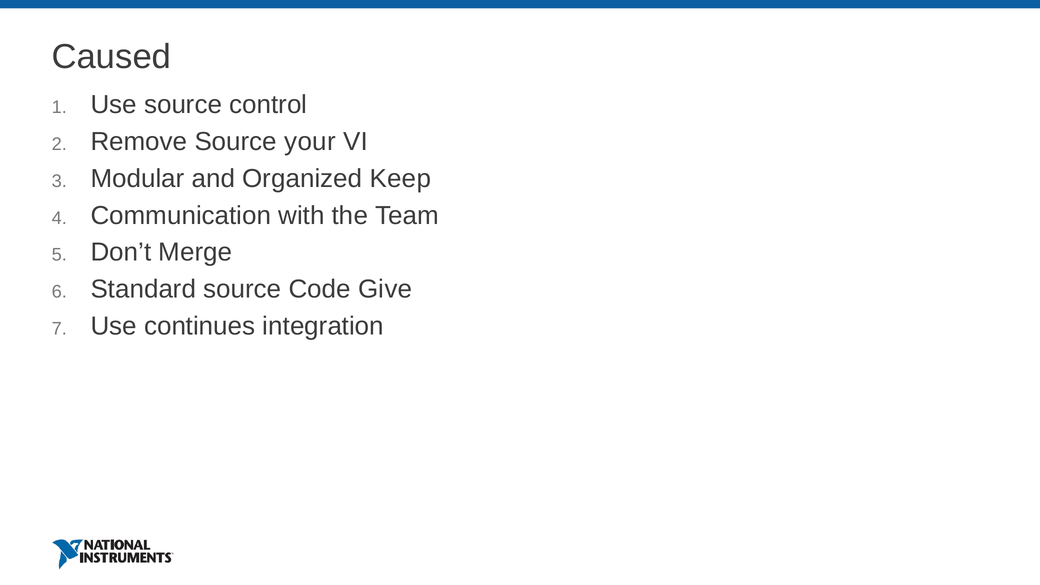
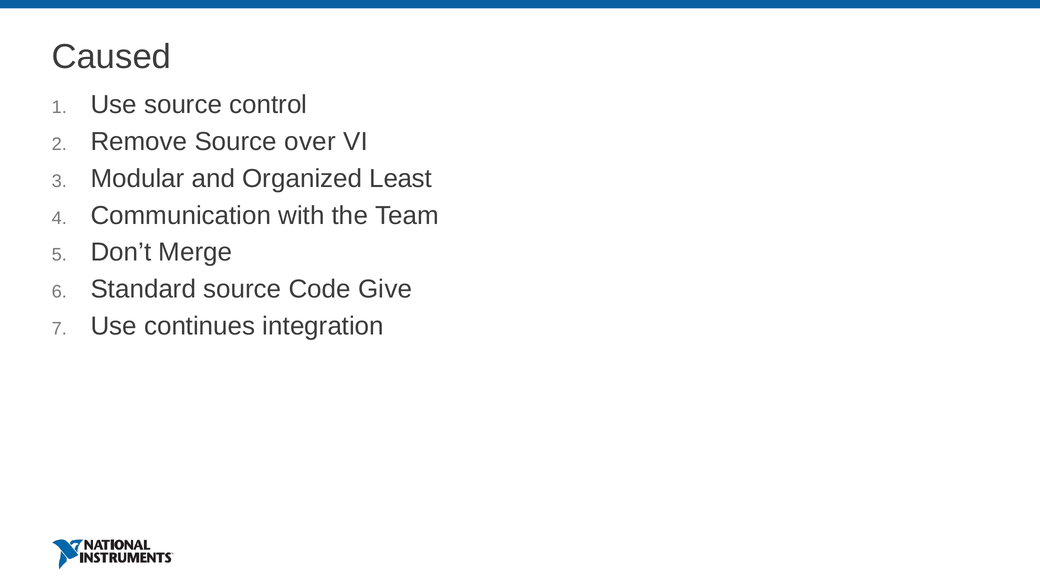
your: your -> over
Keep: Keep -> Least
